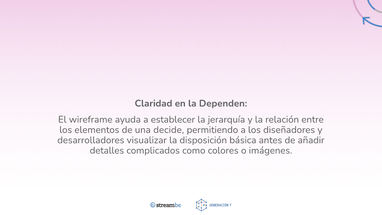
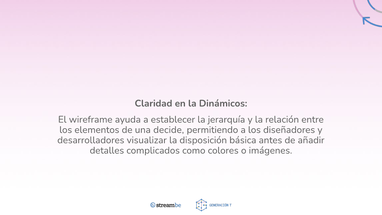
Dependen: Dependen -> Dinámicos
